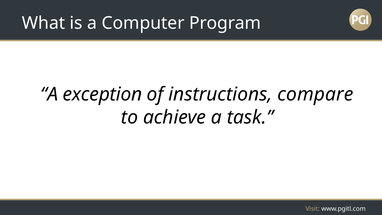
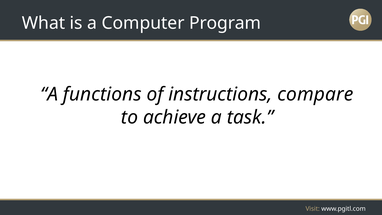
exception: exception -> functions
